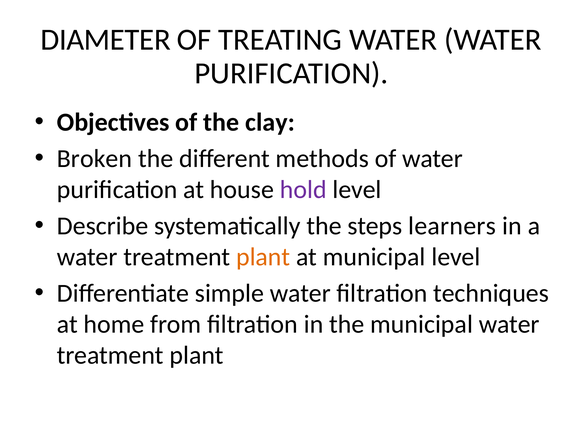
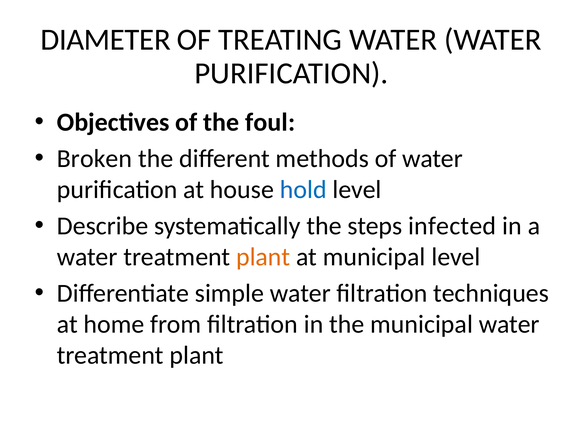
clay: clay -> foul
hold colour: purple -> blue
learners: learners -> infected
